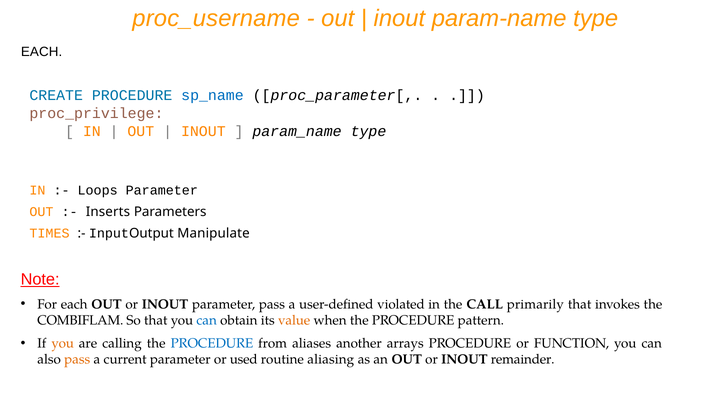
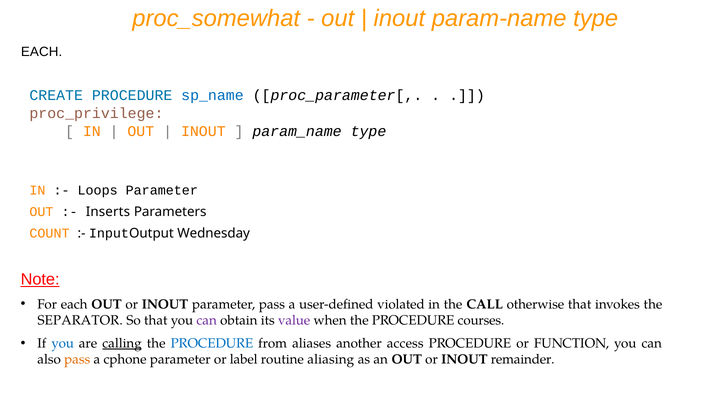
proc_username: proc_username -> proc_somewhat
TIMES: TIMES -> COUNT
Manipulate: Manipulate -> Wednesday
primarily: primarily -> otherwise
COMBIFLAM: COMBIFLAM -> SEPARATOR
can at (207, 320) colour: blue -> purple
value colour: orange -> purple
pattern: pattern -> courses
you at (63, 343) colour: orange -> blue
calling underline: none -> present
arrays: arrays -> access
current: current -> cphone
used: used -> label
